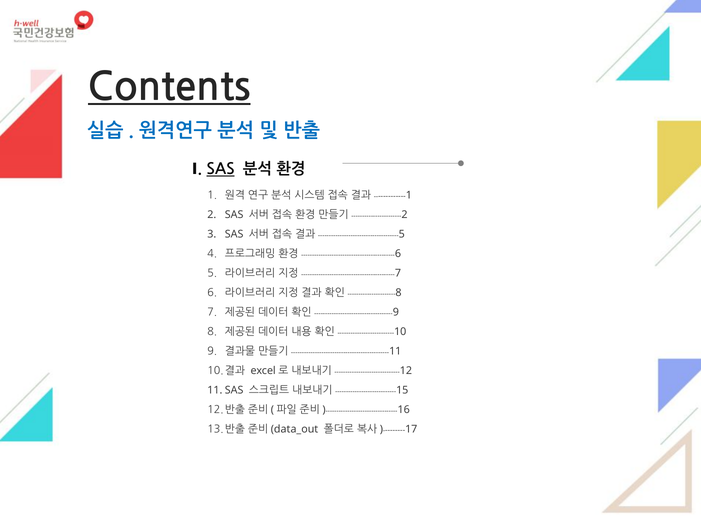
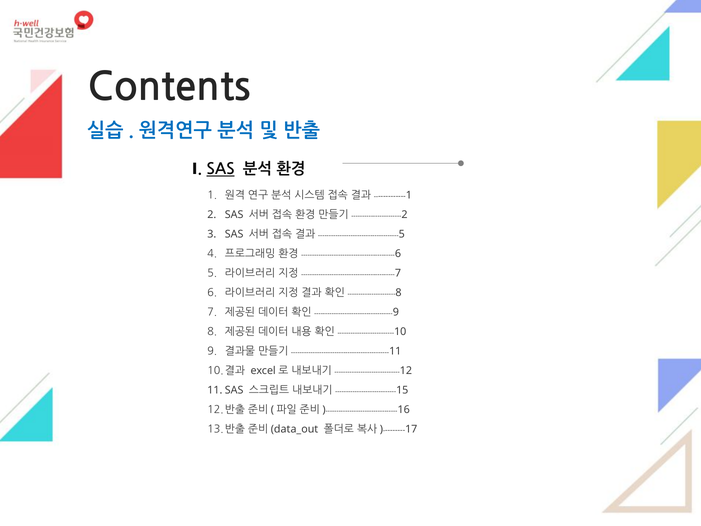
Contents underline: present -> none
